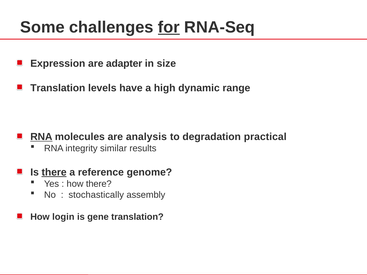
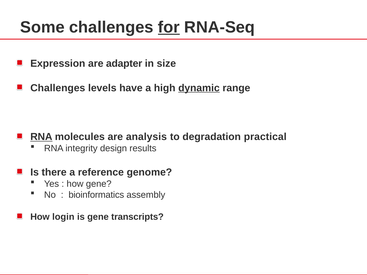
Translation at (58, 88): Translation -> Challenges
dynamic underline: none -> present
similar: similar -> design
there at (54, 172) underline: present -> none
how there: there -> gene
stochastically: stochastically -> bioinformatics
gene translation: translation -> transcripts
